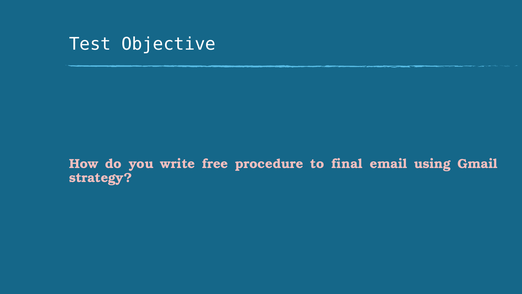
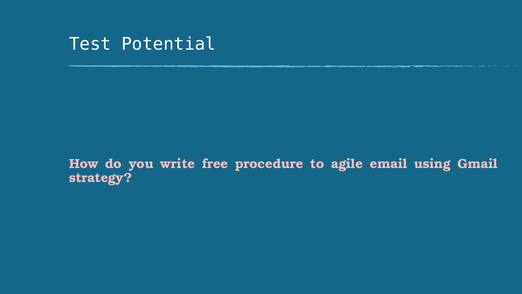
Objective: Objective -> Potential
final: final -> agile
